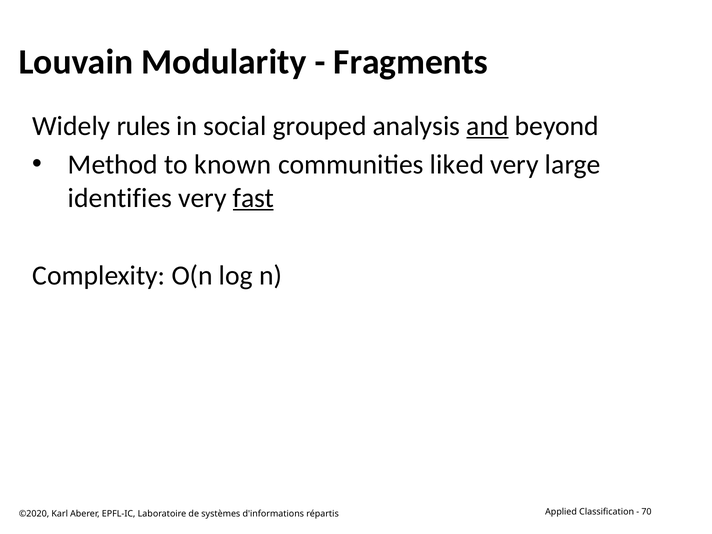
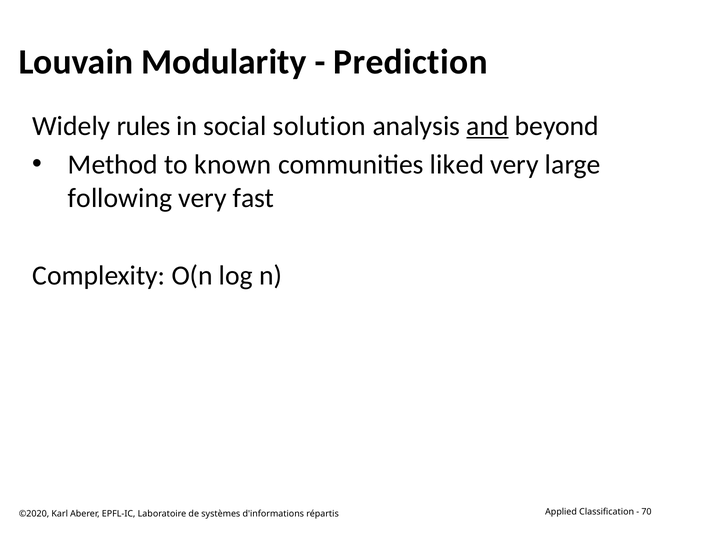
Fragments: Fragments -> Prediction
grouped: grouped -> solution
identifies: identifies -> following
fast underline: present -> none
